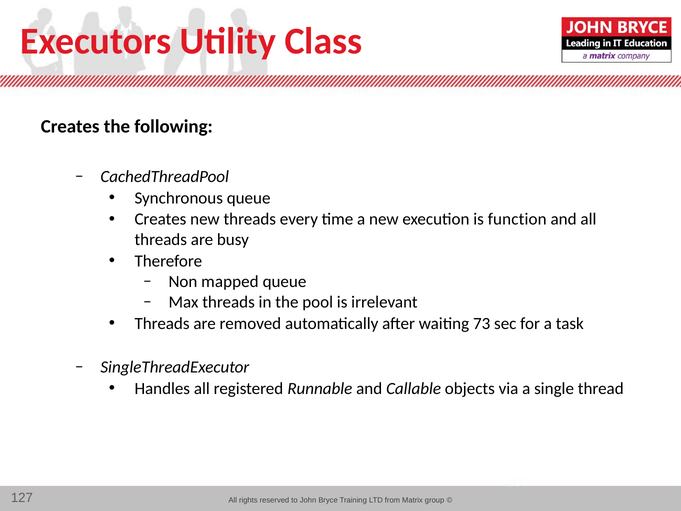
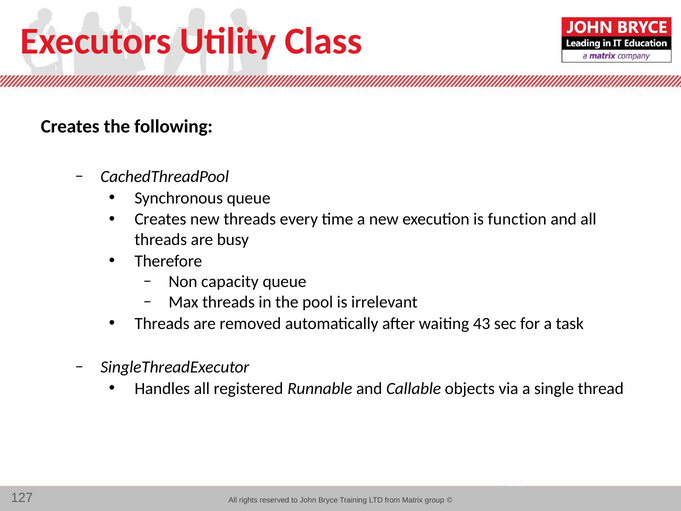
mapped: mapped -> capacity
73: 73 -> 43
